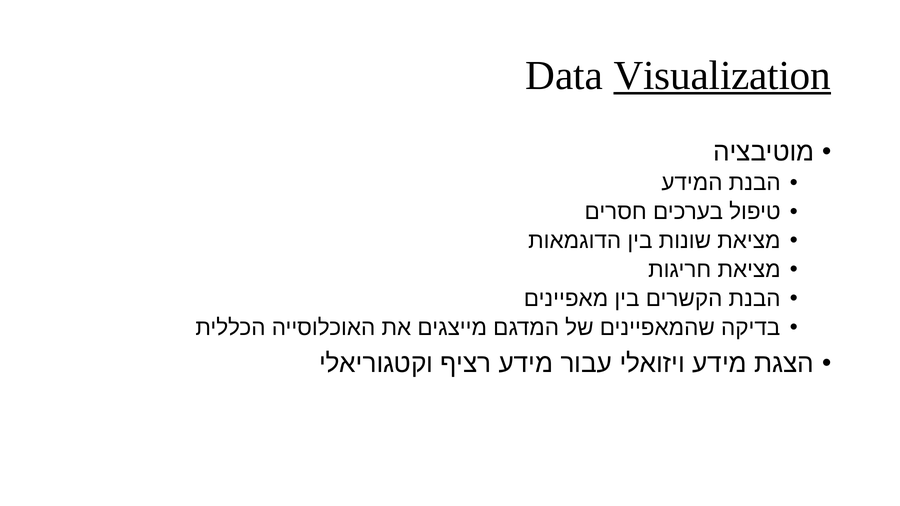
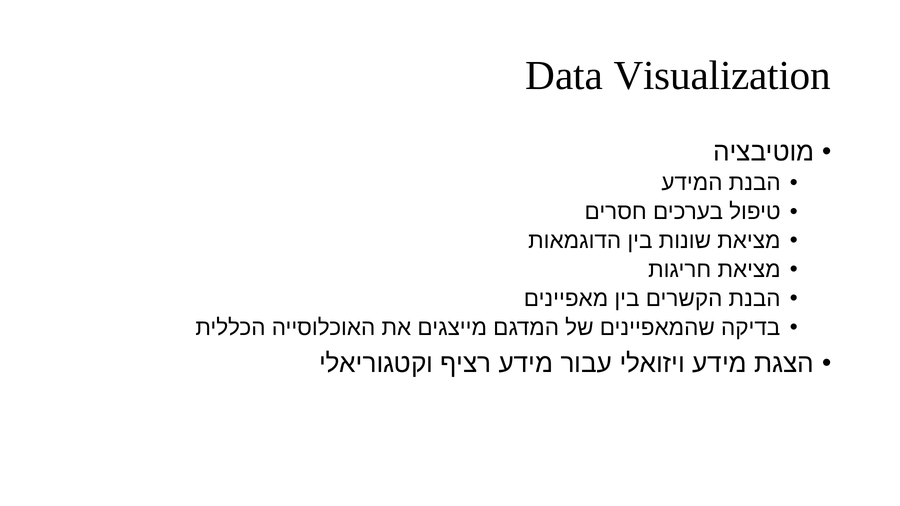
Visualization underline: present -> none
